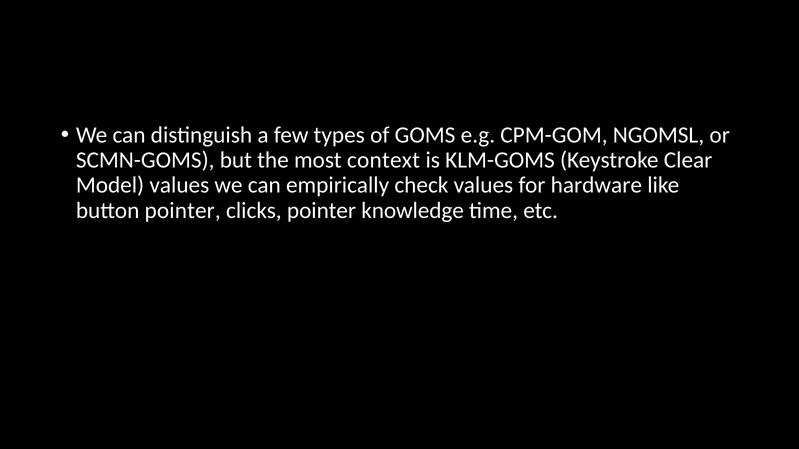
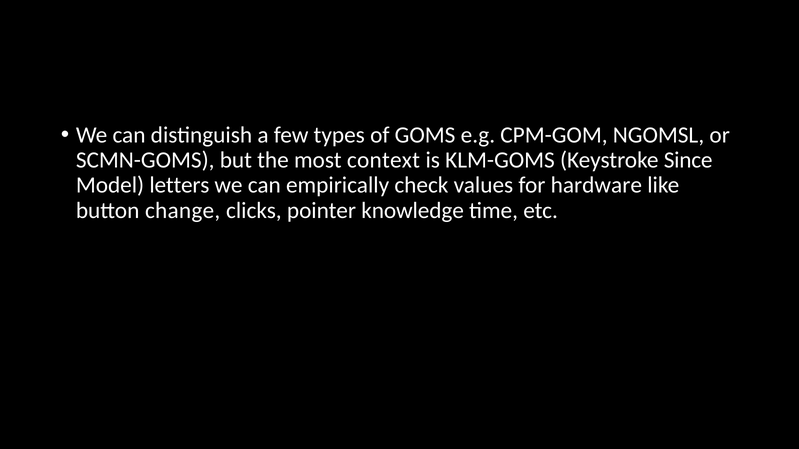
Clear: Clear -> Since
Model values: values -> letters
button pointer: pointer -> change
